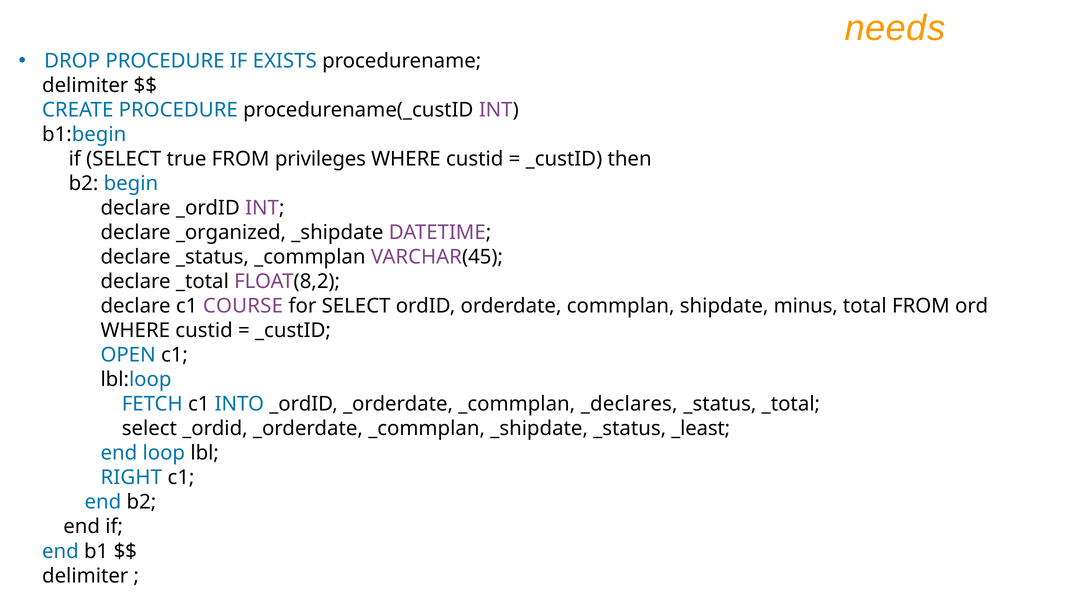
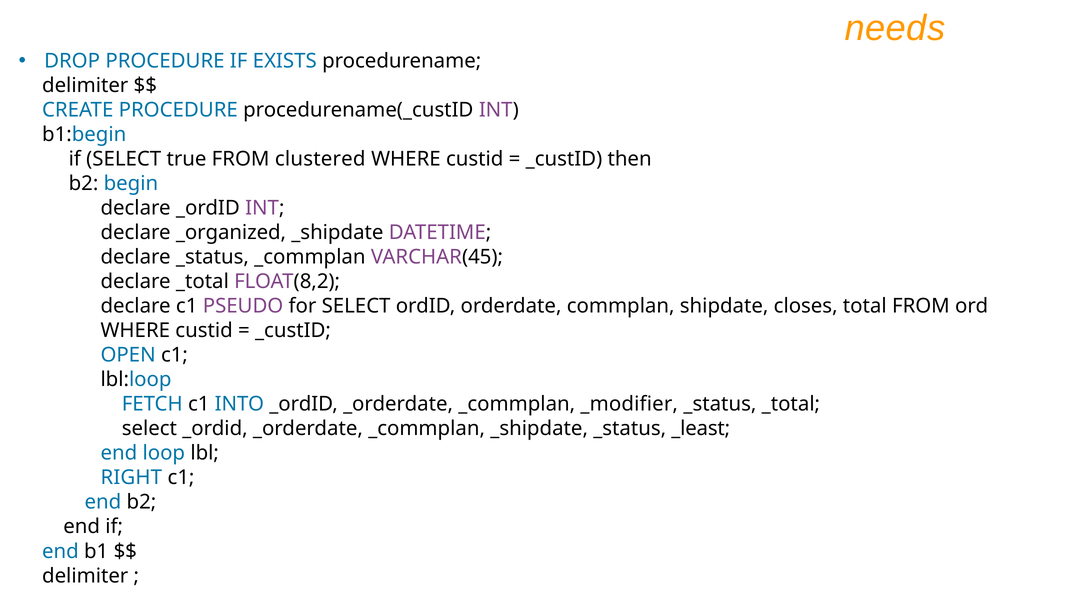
privileges: privileges -> clustered
COURSE: COURSE -> PSEUDO
minus: minus -> closes
_declares: _declares -> _modifier
